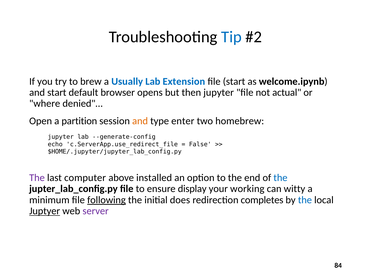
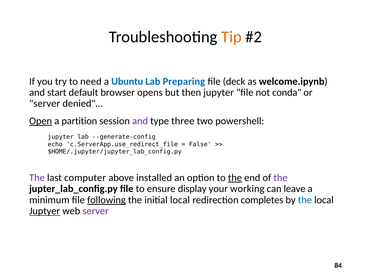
Tip colour: blue -> orange
brew: brew -> need
Usually: Usually -> Ubuntu
Extension: Extension -> Preparing
file start: start -> deck
actual: actual -> conda
where at (45, 104): where -> server
Open underline: none -> present
and at (140, 121) colour: orange -> purple
enter: enter -> three
homebrew: homebrew -> powershell
the at (235, 178) underline: none -> present
the at (280, 178) colour: blue -> purple
witty: witty -> leave
initial does: does -> local
